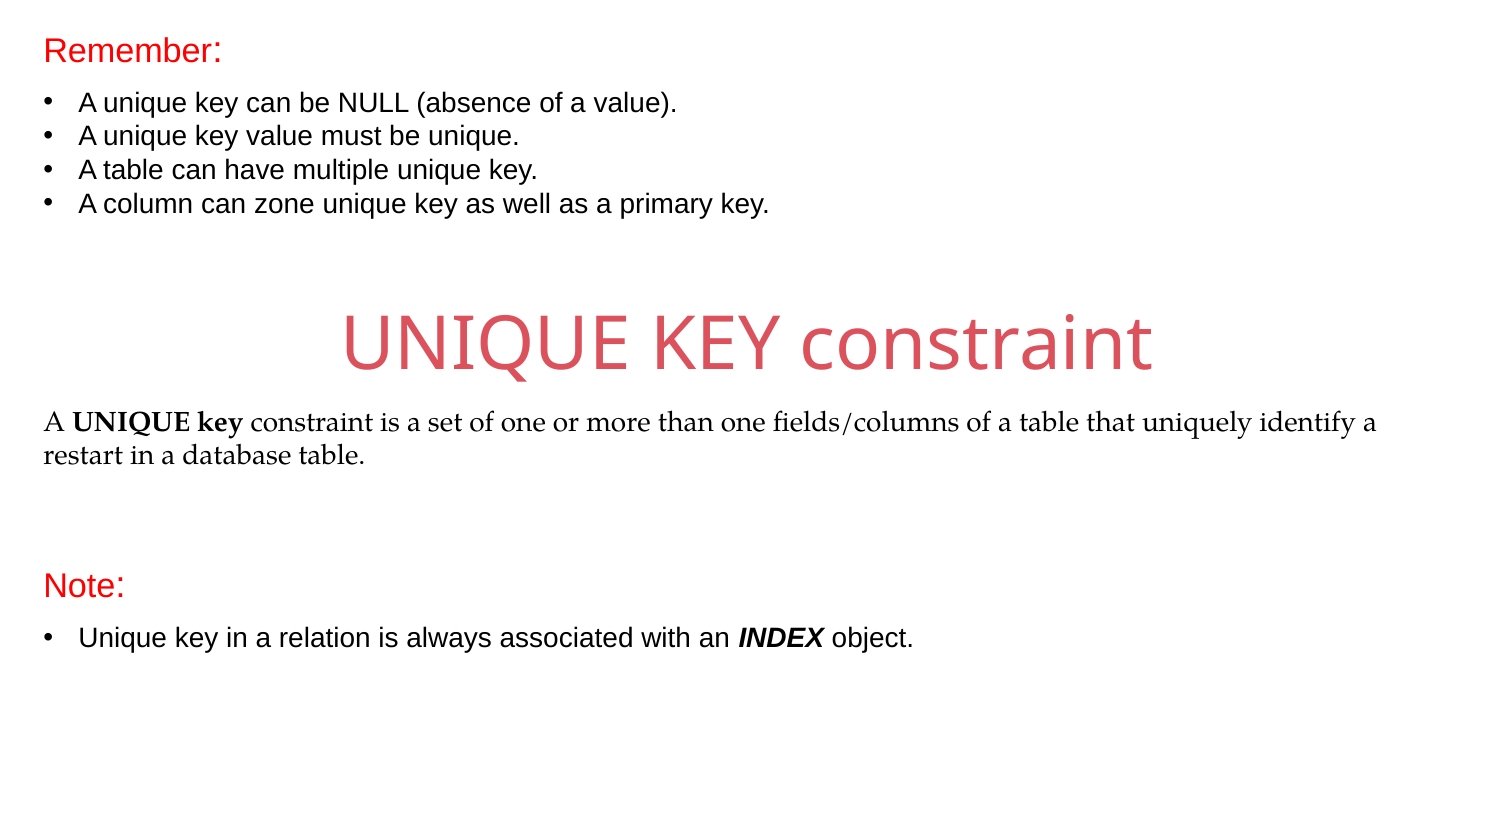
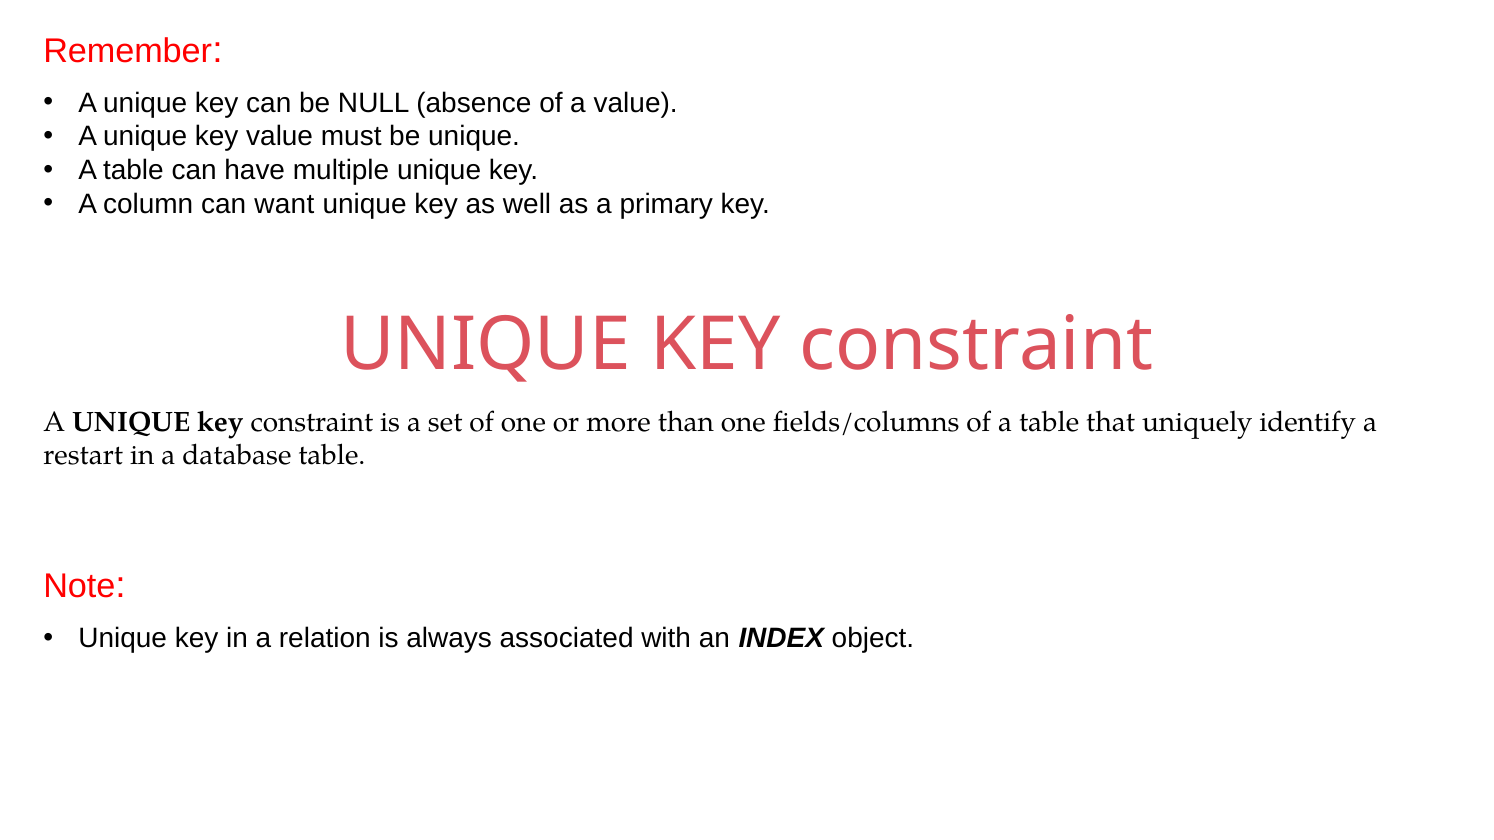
zone: zone -> want
